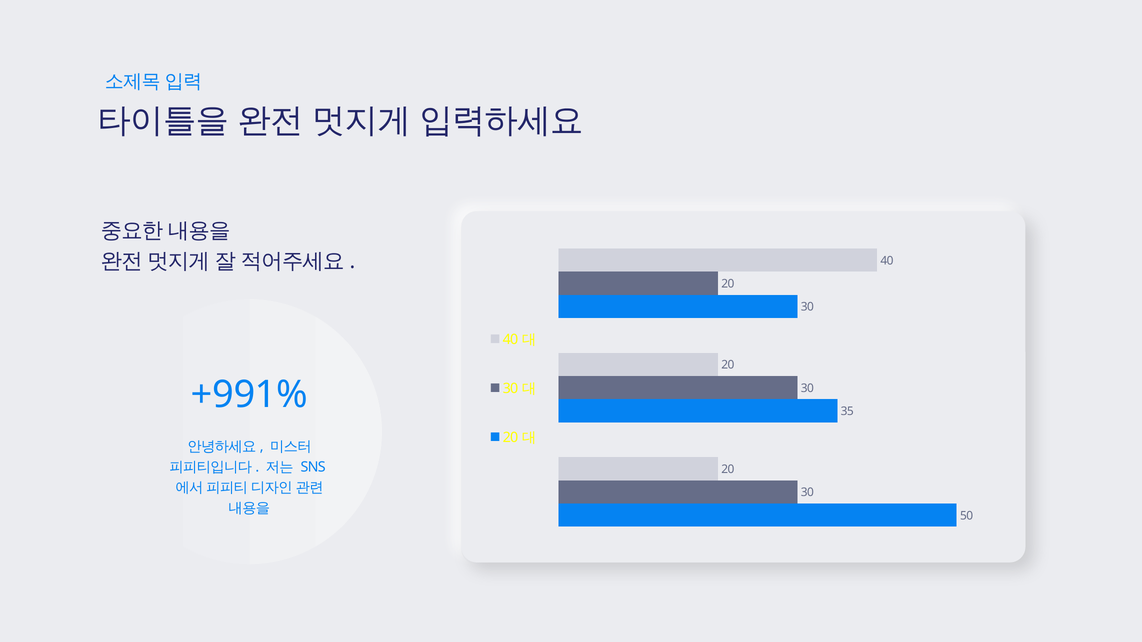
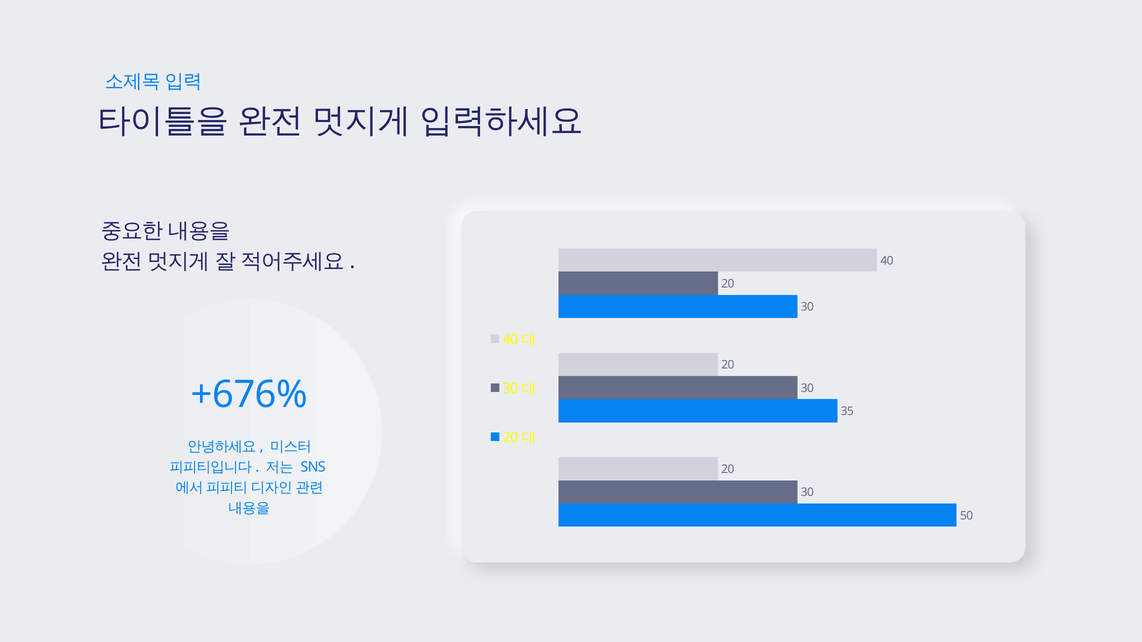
+991%: +991% -> +676%
